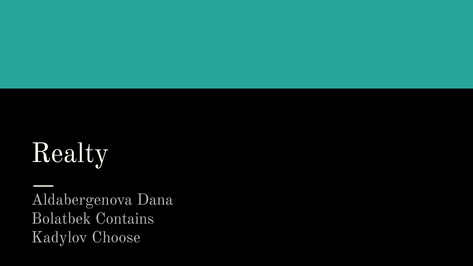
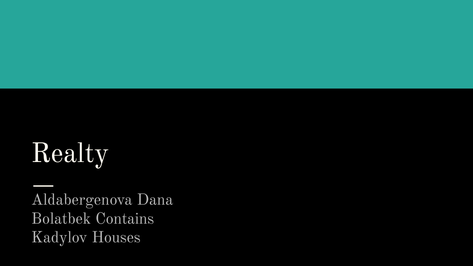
Choose: Choose -> Houses
